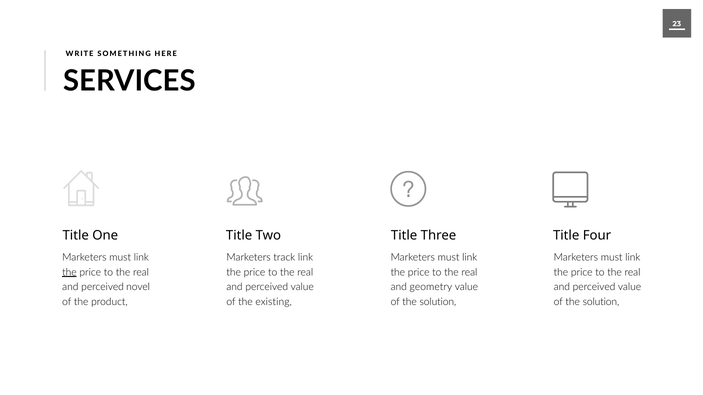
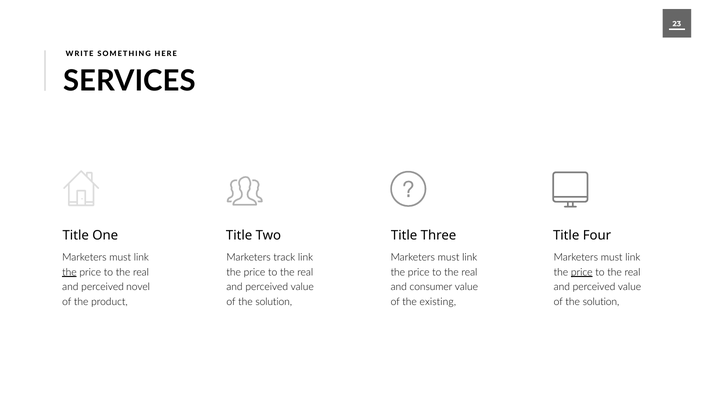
price at (582, 273) underline: none -> present
geometry: geometry -> consumer
existing at (274, 302): existing -> solution
solution at (438, 302): solution -> existing
